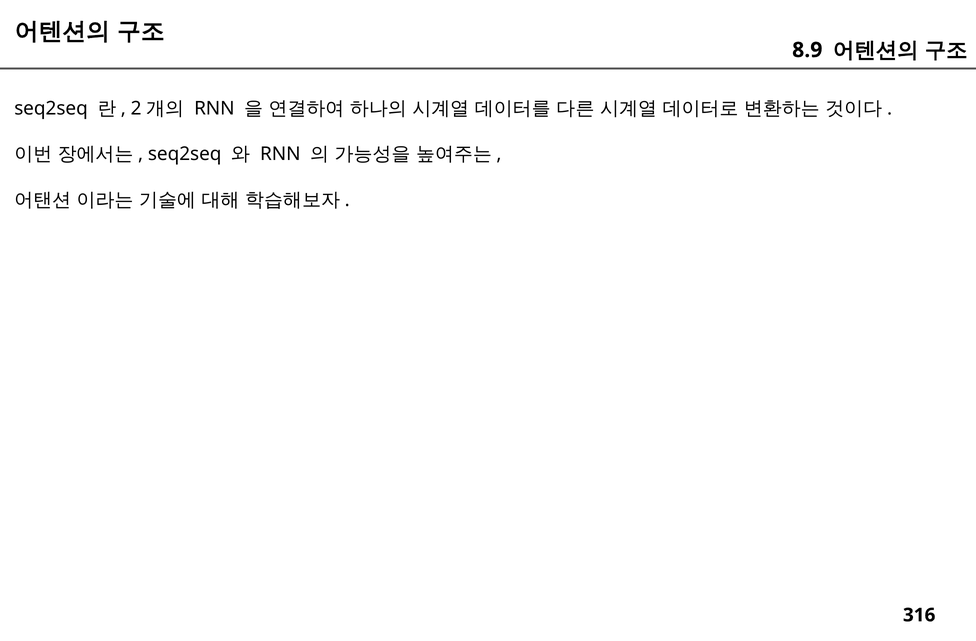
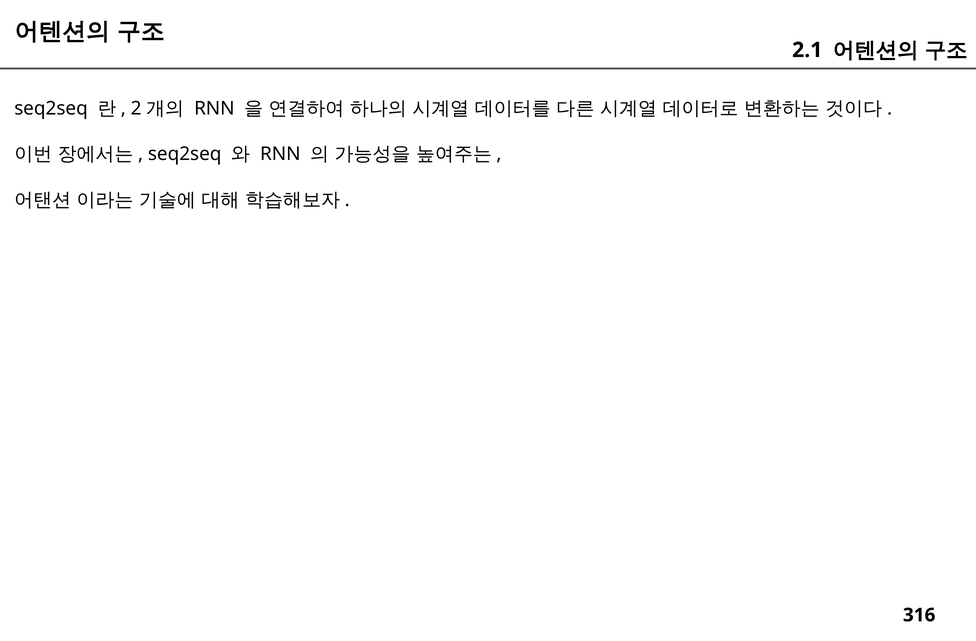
8.9: 8.9 -> 2.1
